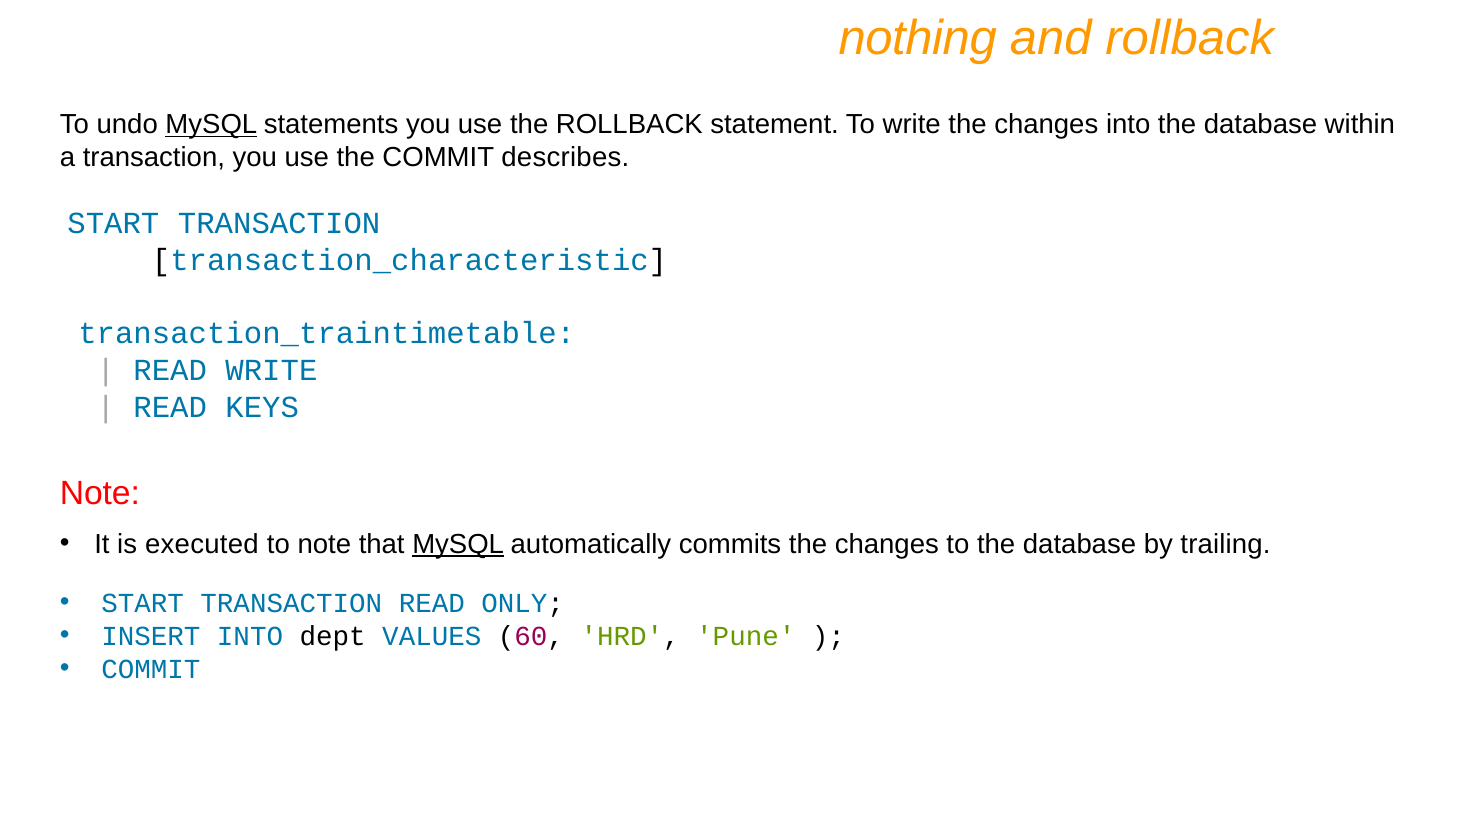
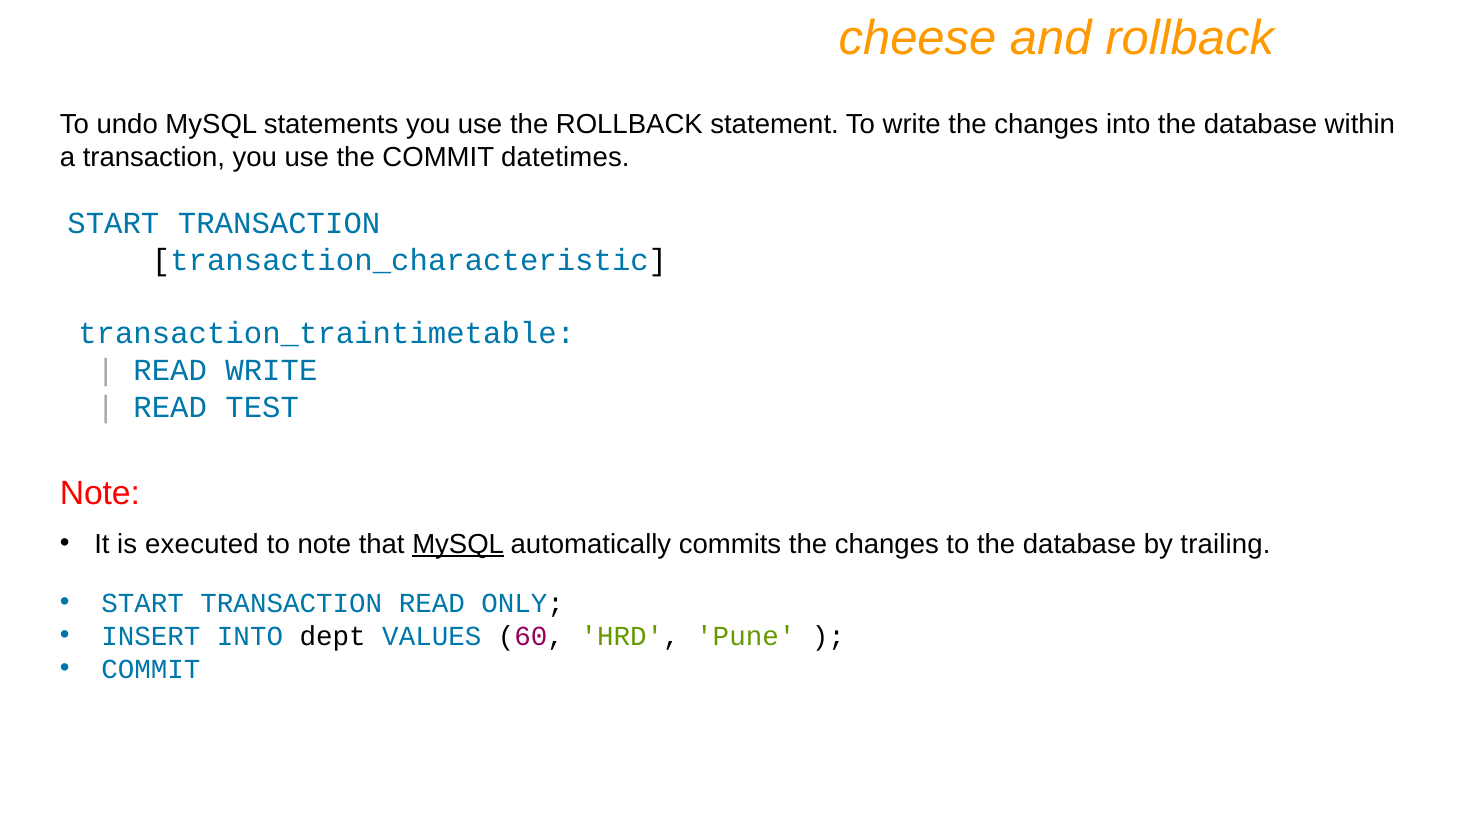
nothing: nothing -> cheese
MySQL at (211, 125) underline: present -> none
describes: describes -> datetimes
KEYS: KEYS -> TEST
